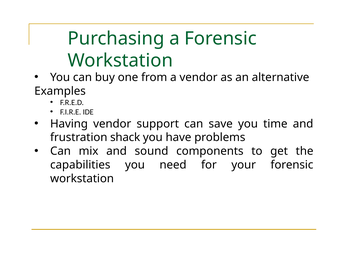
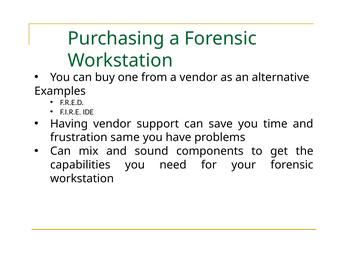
shack: shack -> same
